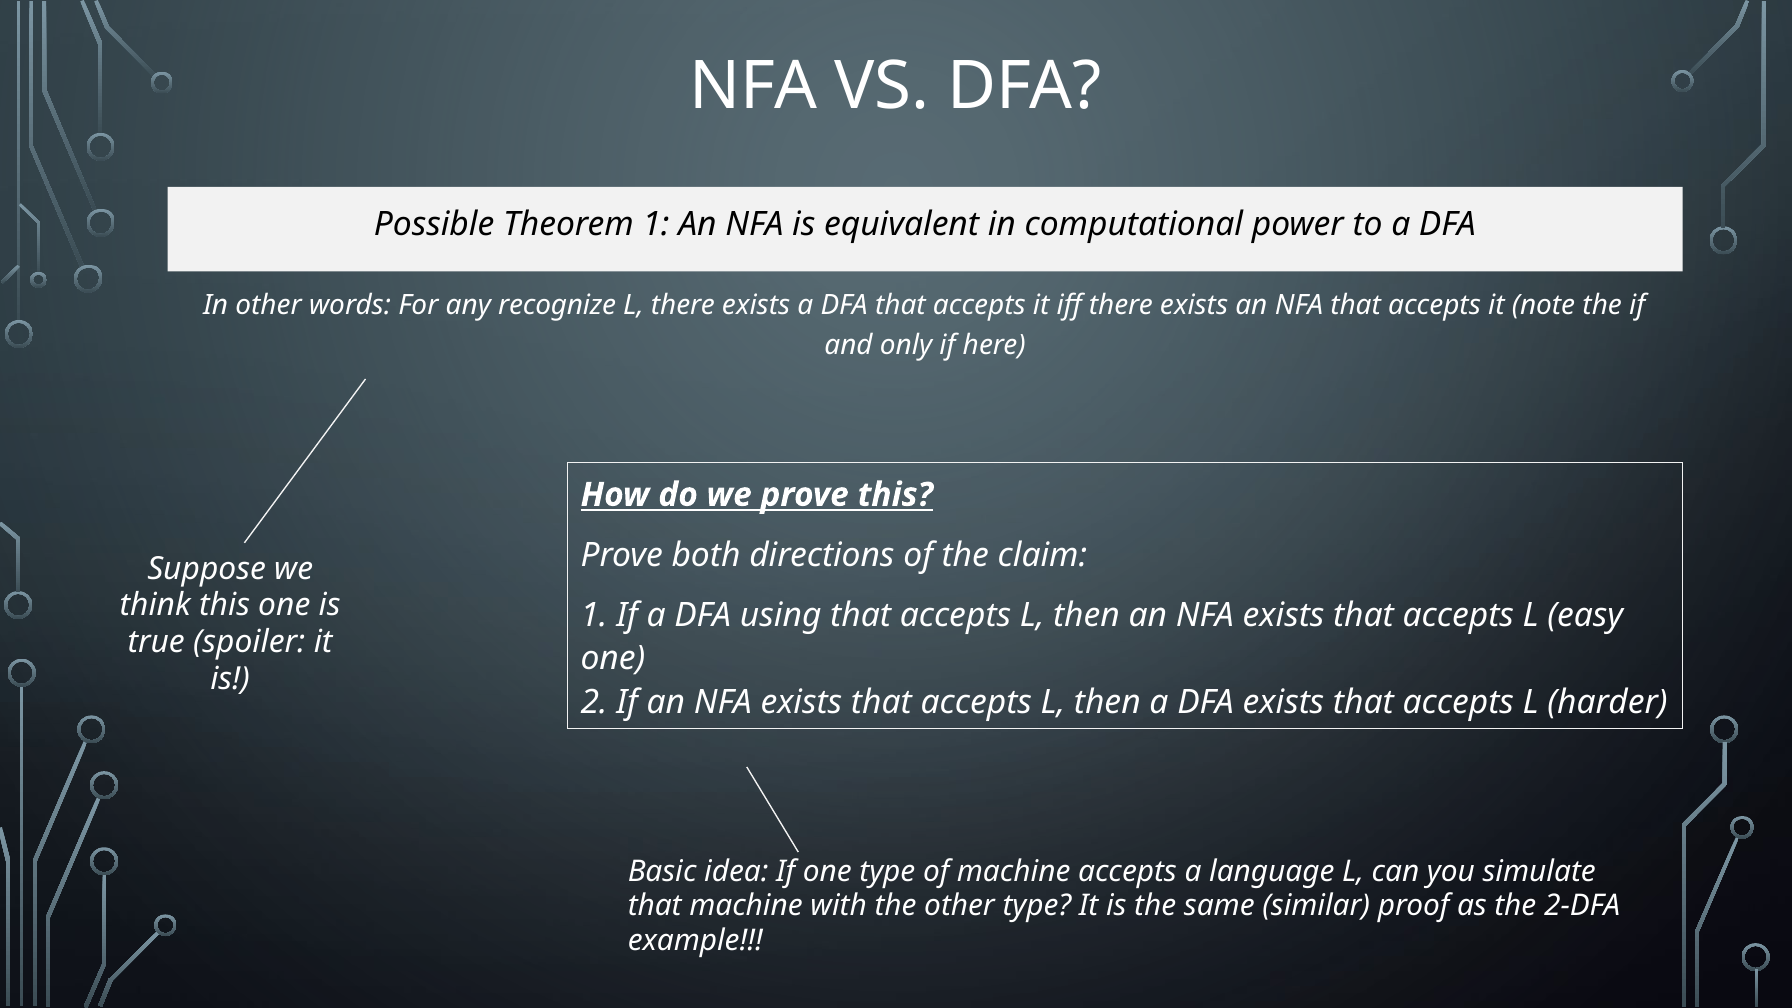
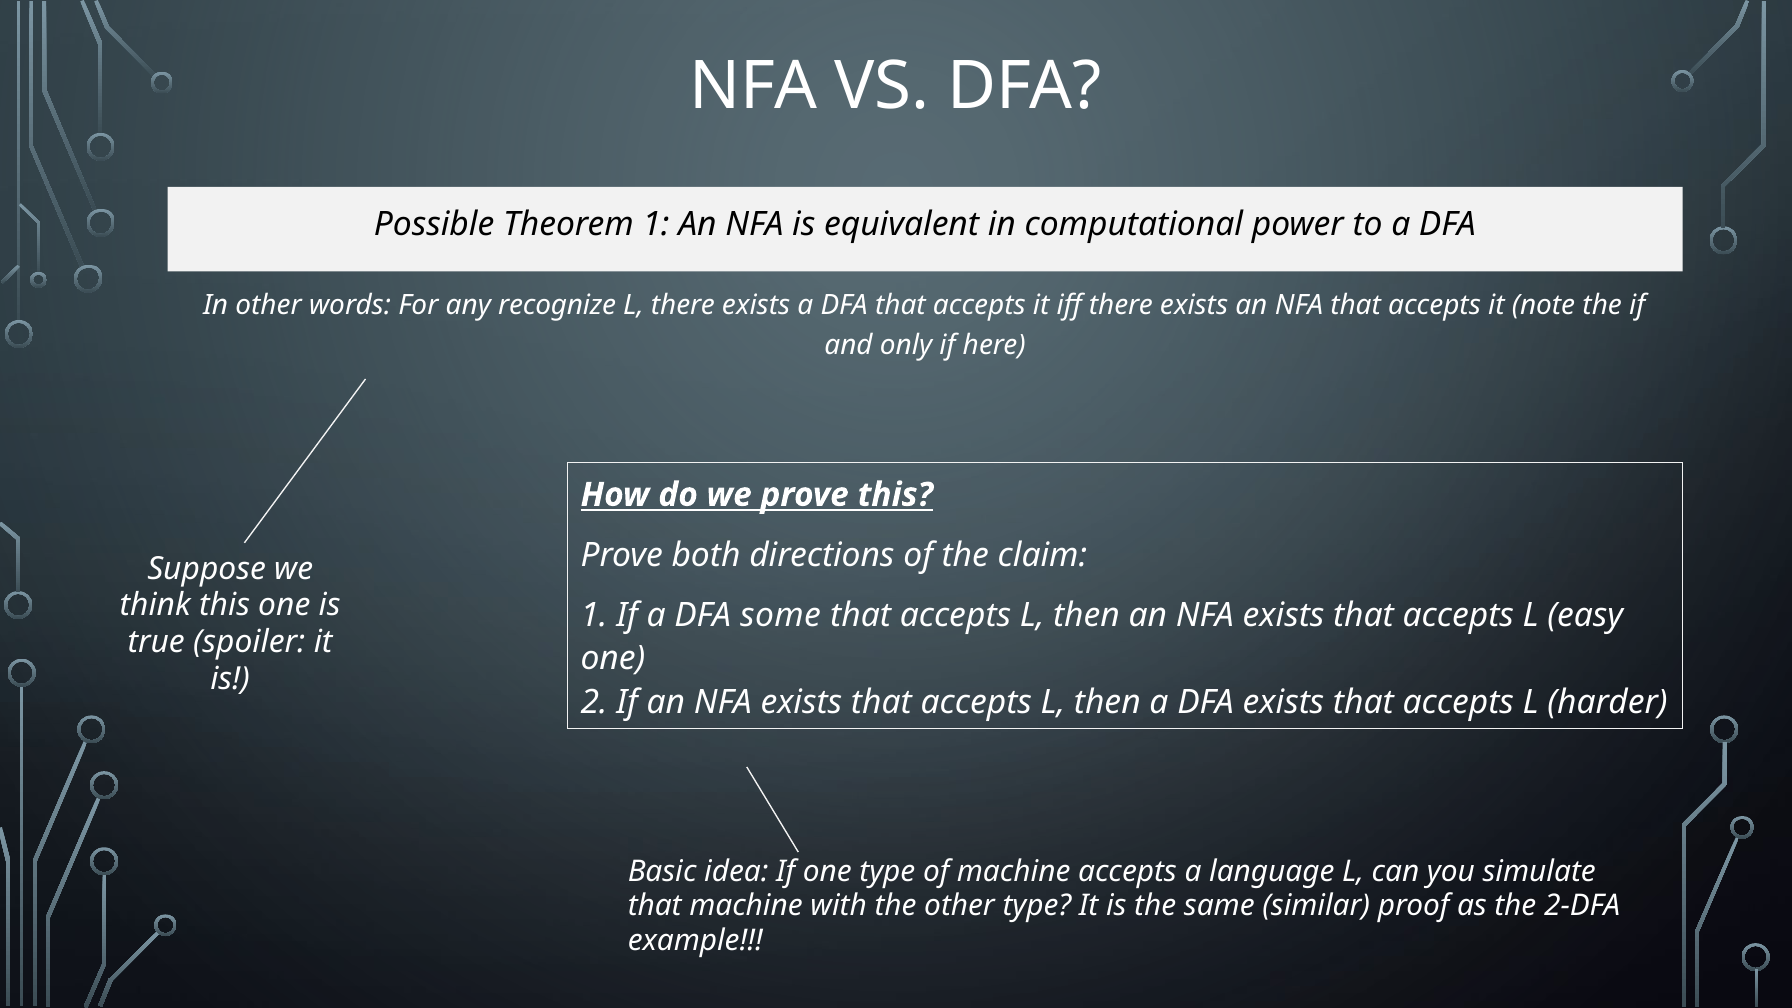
using: using -> some
